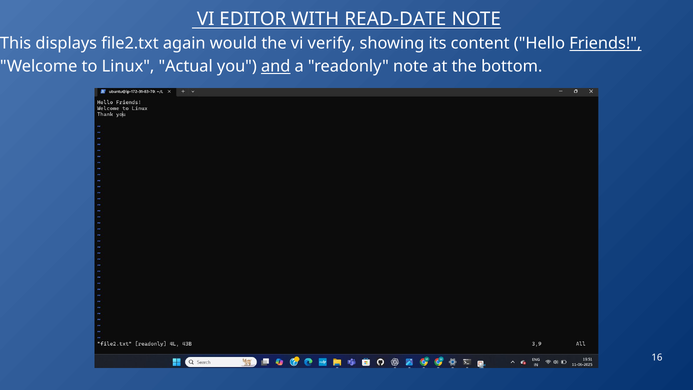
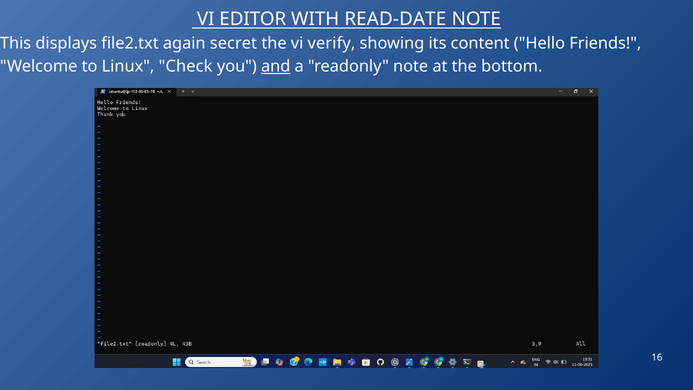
would: would -> secret
Friends underline: present -> none
Actual: Actual -> Check
